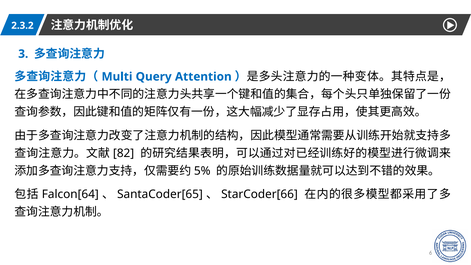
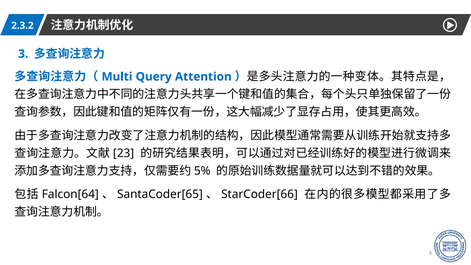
82: 82 -> 23
